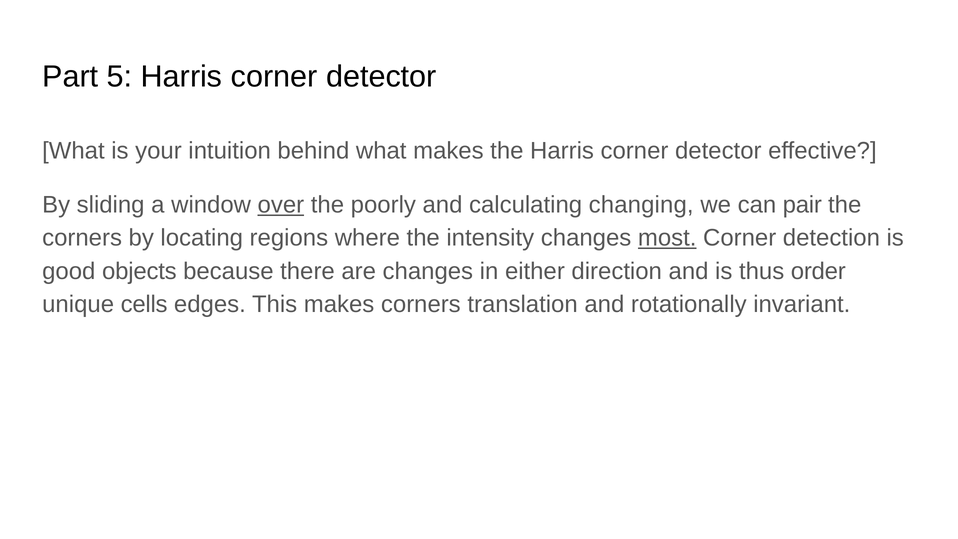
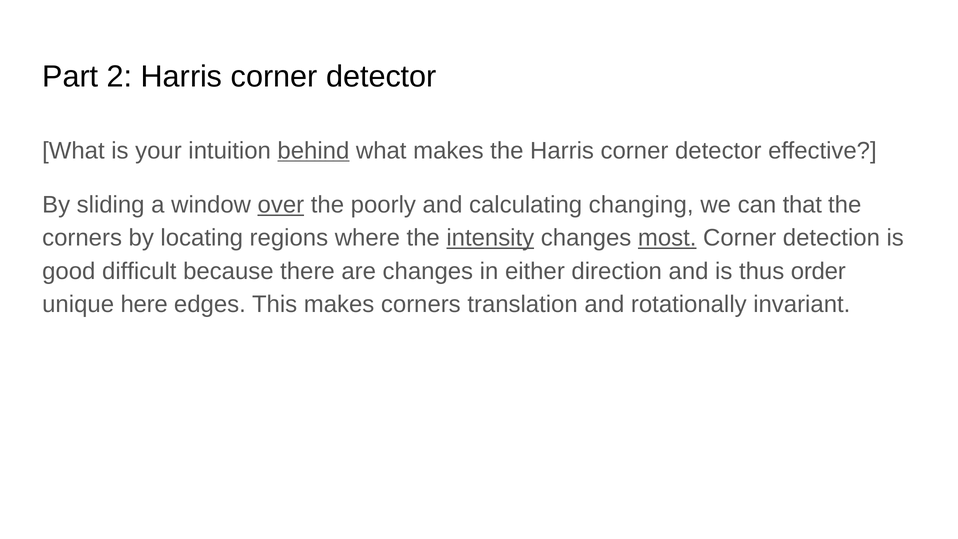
5: 5 -> 2
behind underline: none -> present
pair: pair -> that
intensity underline: none -> present
objects: objects -> difficult
cells: cells -> here
